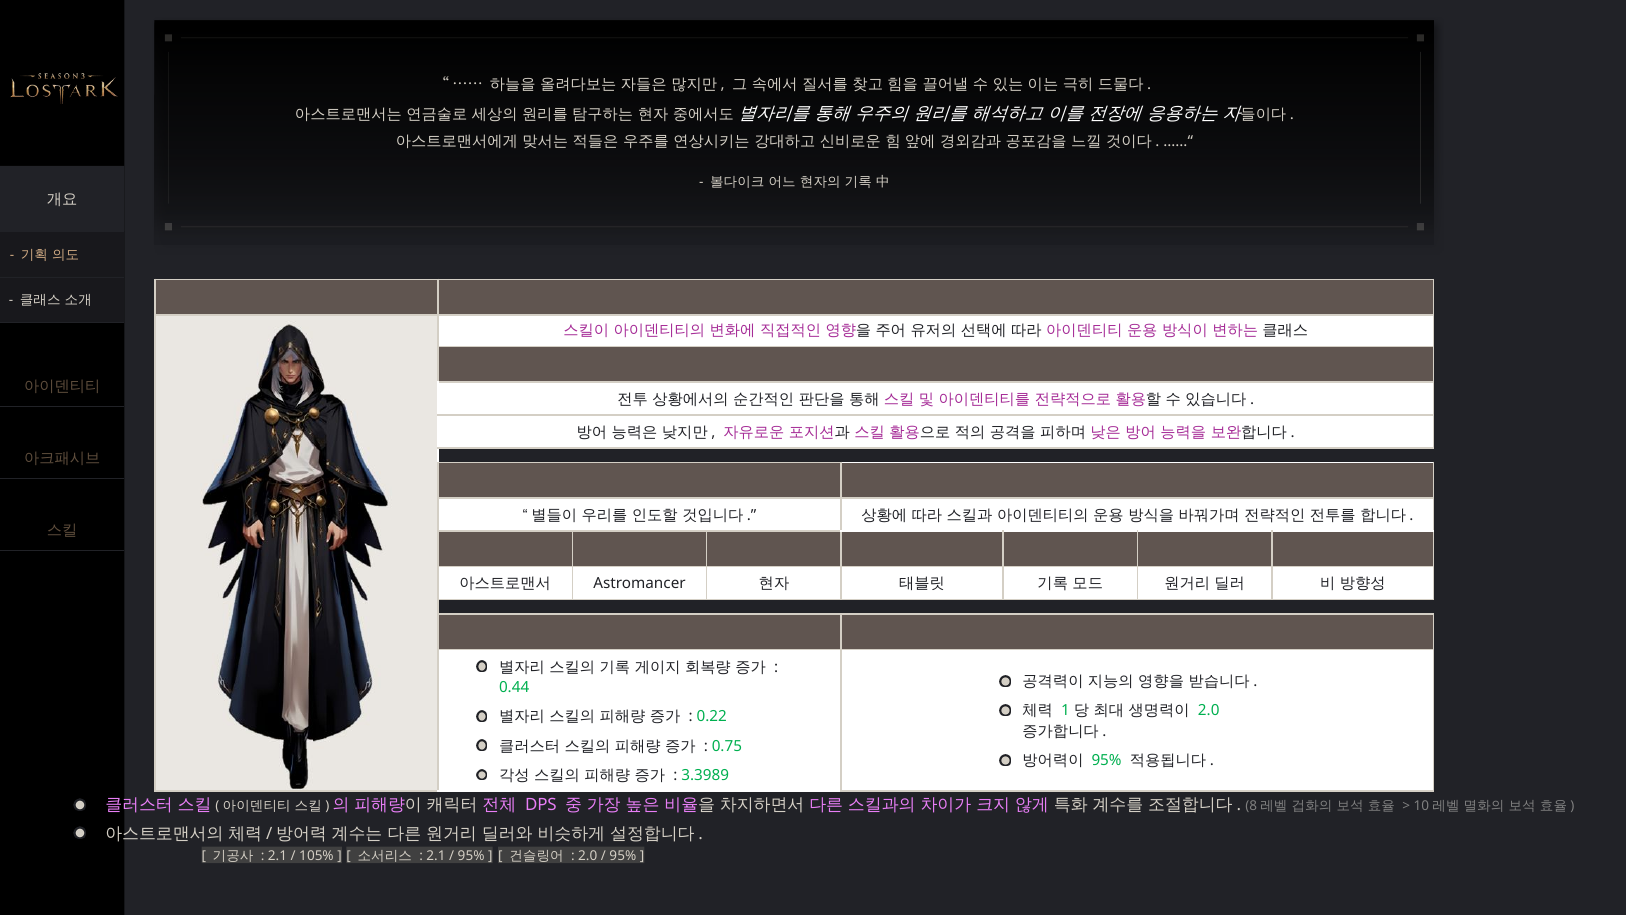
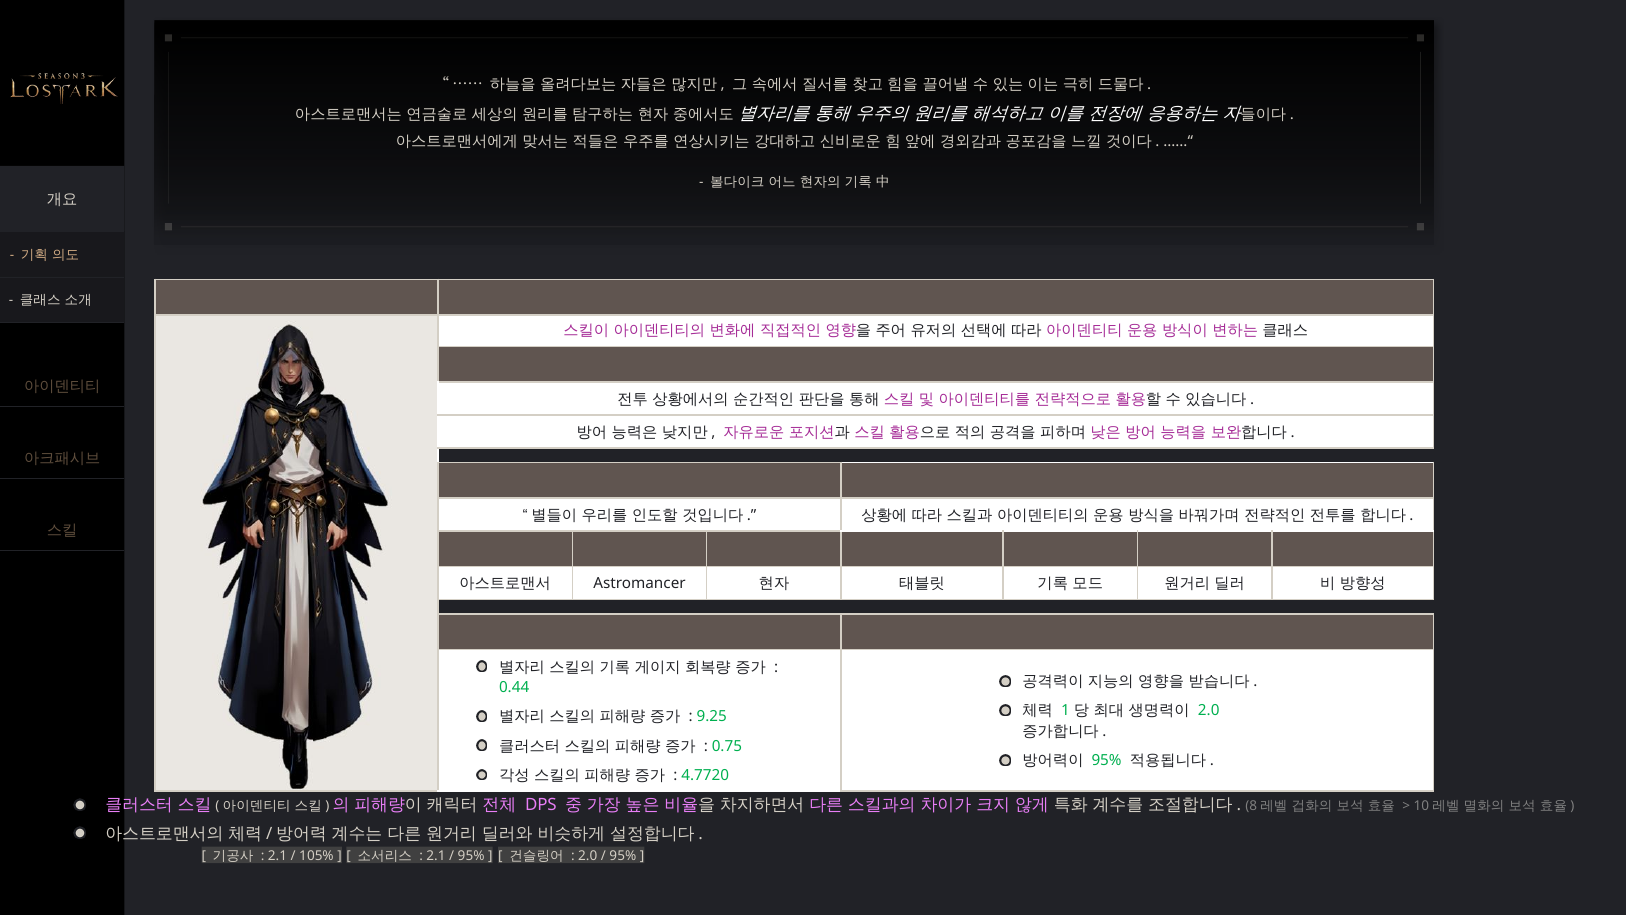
0.22: 0.22 -> 9.25
3.3989: 3.3989 -> 4.7720
